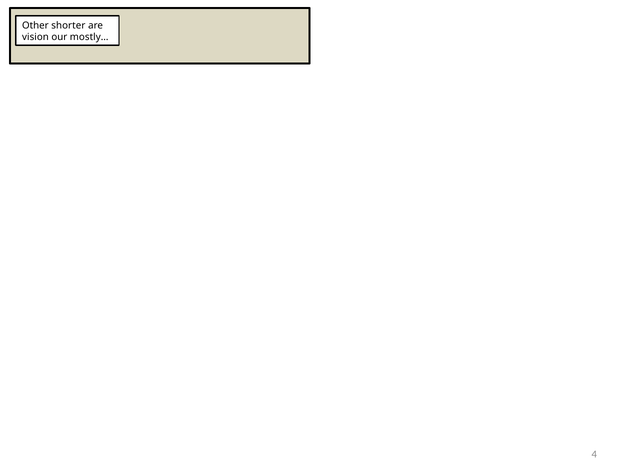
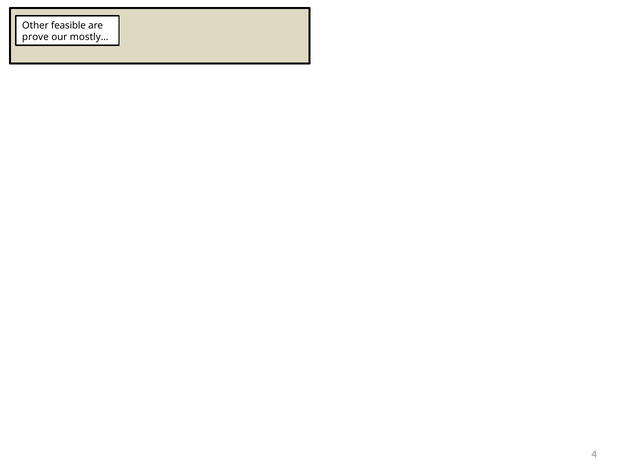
shorter: shorter -> feasible
vision: vision -> prove
